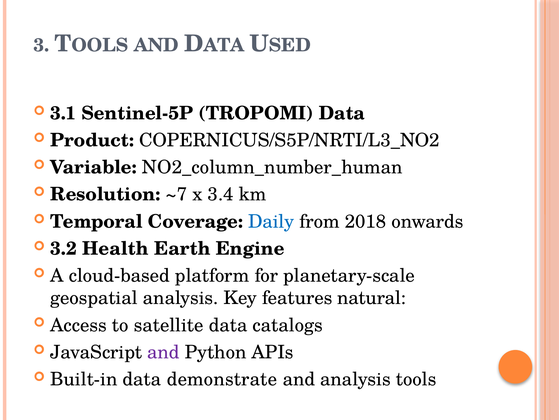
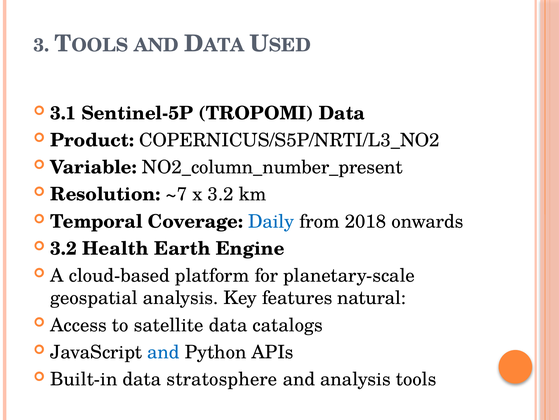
NO2_column_number_human: NO2_column_number_human -> NO2_column_number_present
x 3.4: 3.4 -> 3.2
and at (163, 352) colour: purple -> blue
demonstrate: demonstrate -> stratosphere
